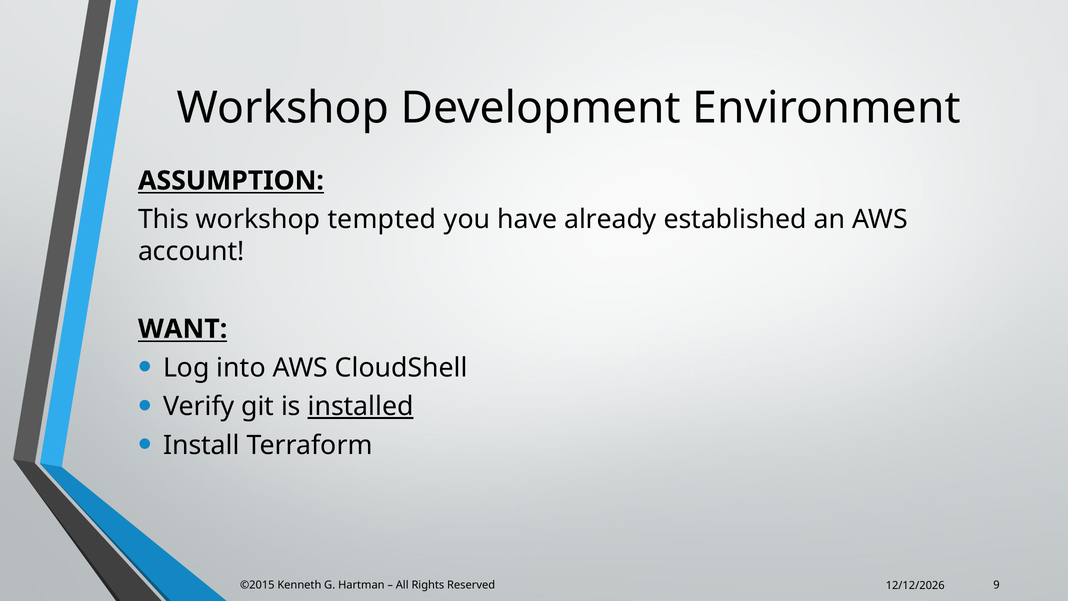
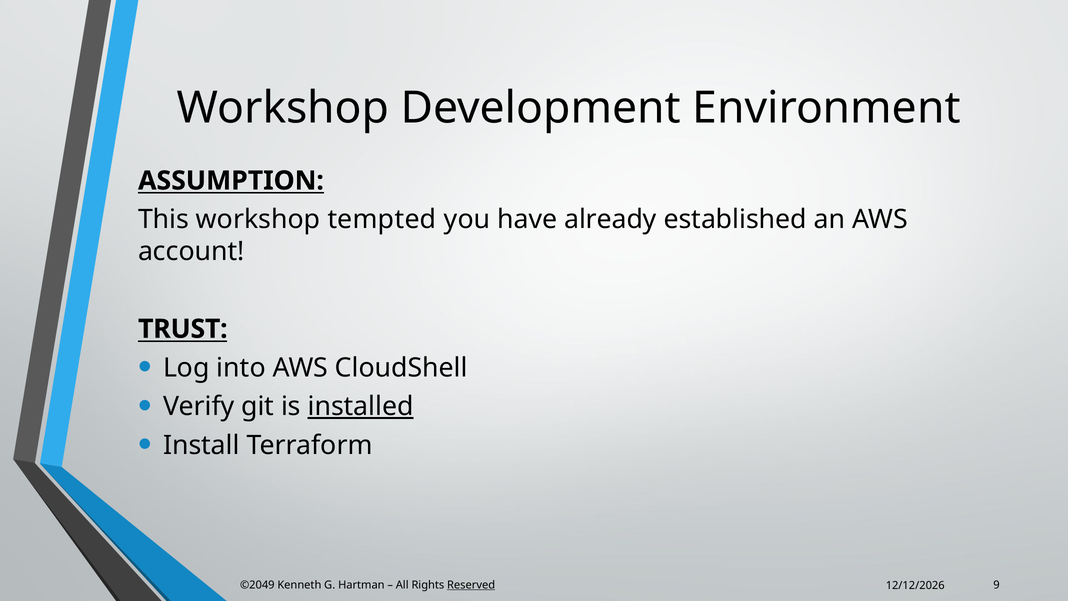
WANT: WANT -> TRUST
©2015: ©2015 -> ©2049
Reserved underline: none -> present
